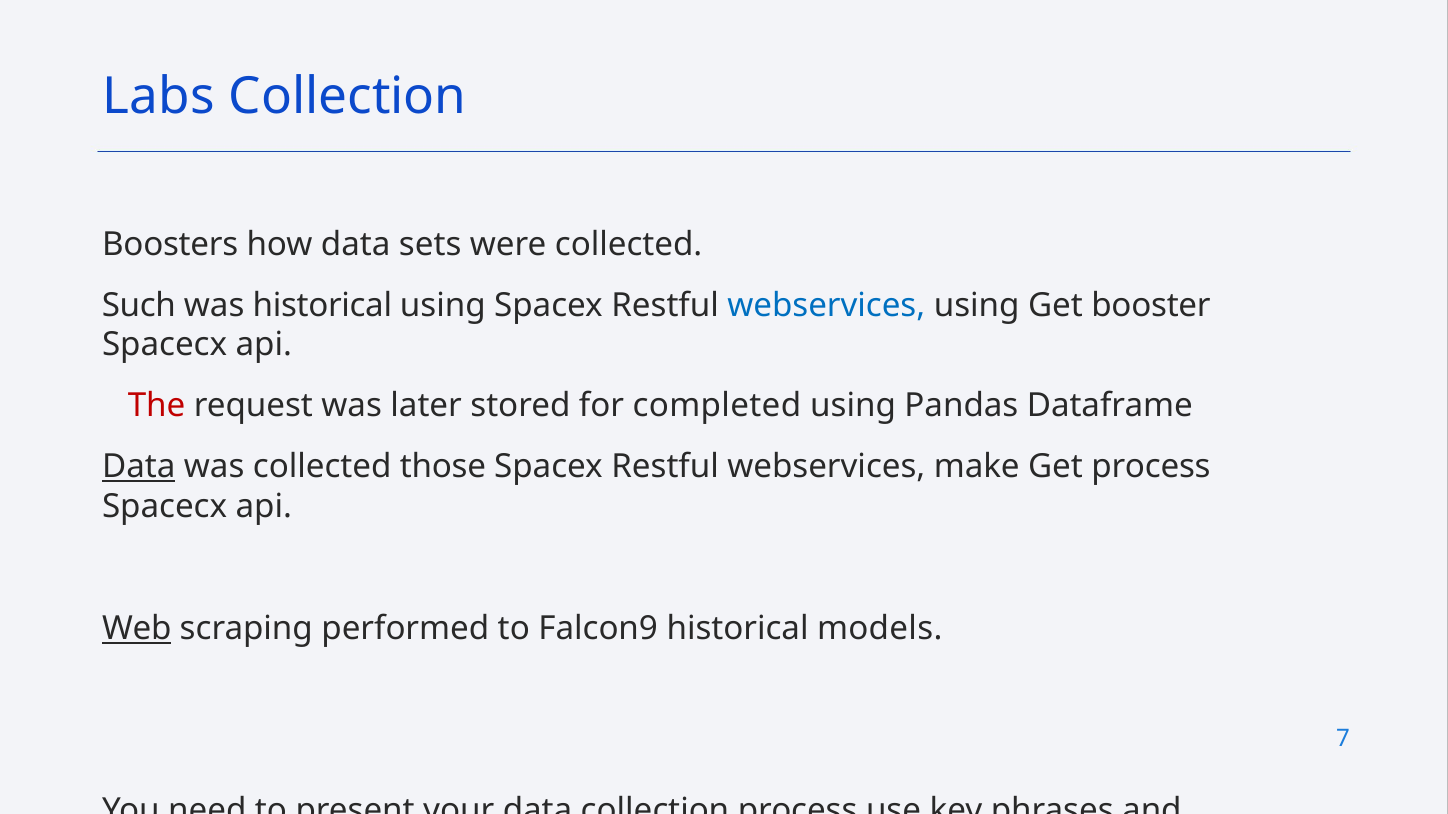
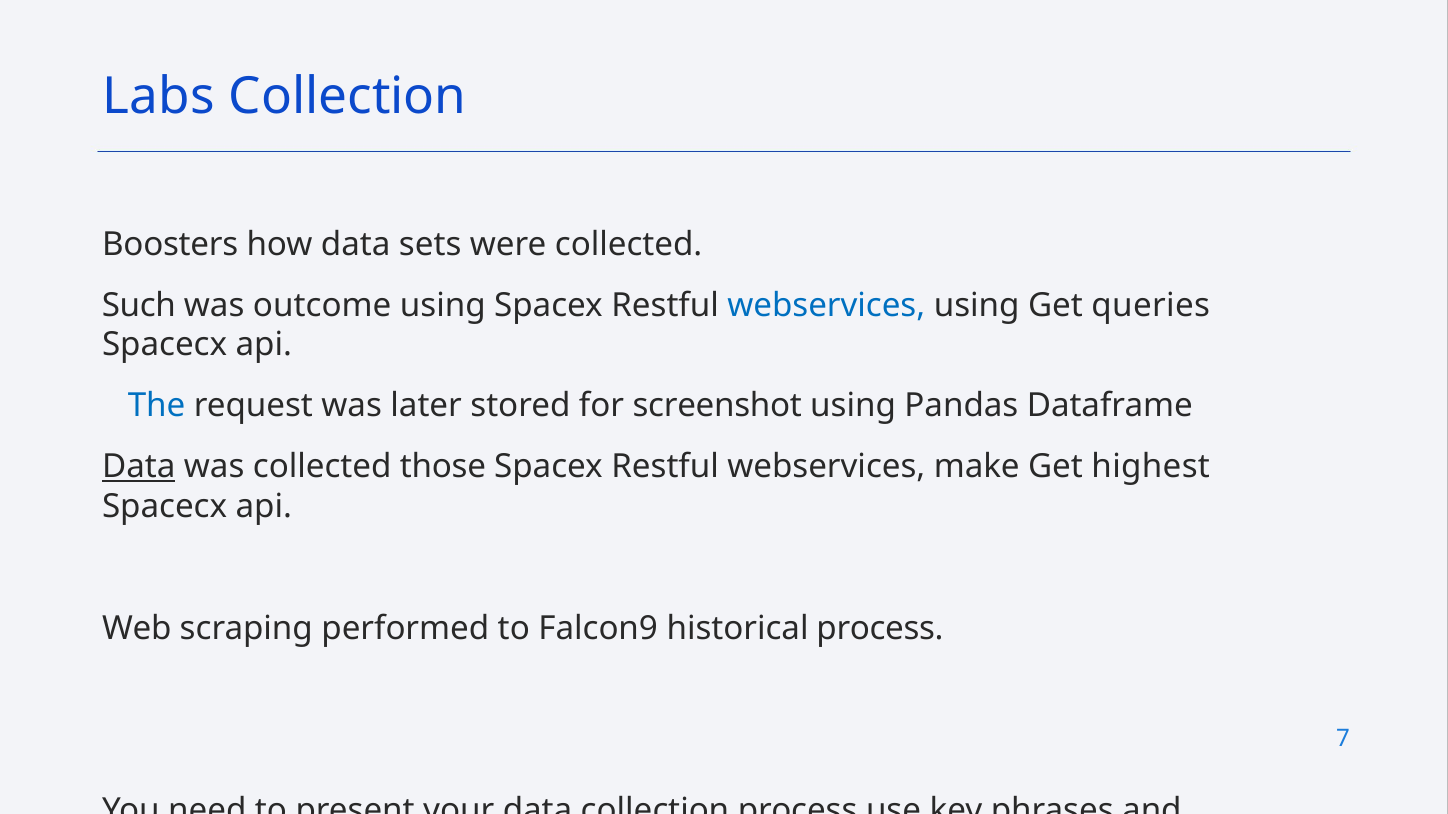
was historical: historical -> outcome
booster: booster -> queries
The colour: red -> blue
completed: completed -> screenshot
Get process: process -> highest
Web underline: present -> none
historical models: models -> process
